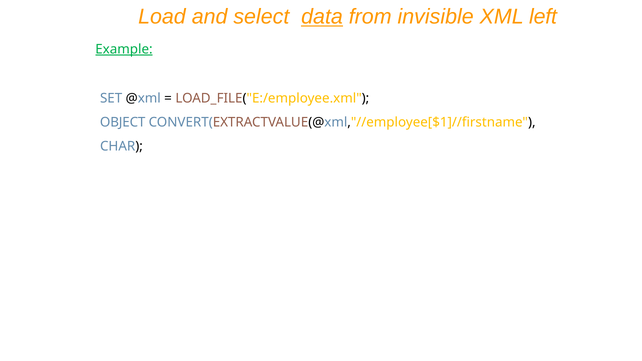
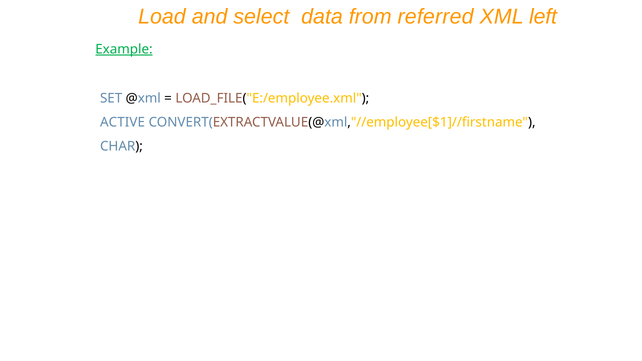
data underline: present -> none
invisible: invisible -> referred
OBJECT: OBJECT -> ACTIVE
